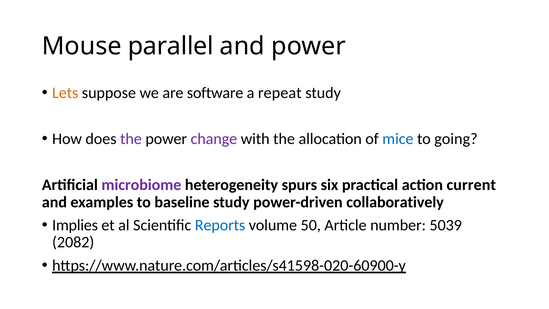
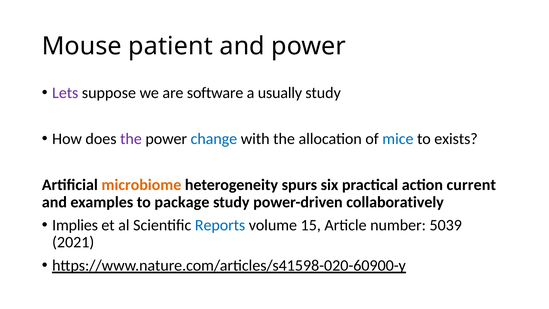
parallel: parallel -> patient
Lets colour: orange -> purple
repeat: repeat -> usually
change colour: purple -> blue
going: going -> exists
microbiome colour: purple -> orange
baseline: baseline -> package
50: 50 -> 15
2082: 2082 -> 2021
